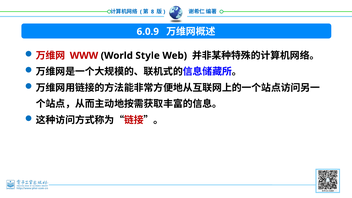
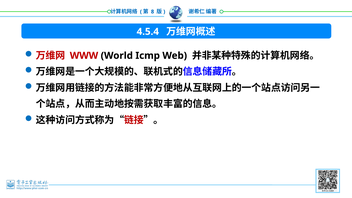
6.0.9: 6.0.9 -> 4.5.4
Style: Style -> Icmp
